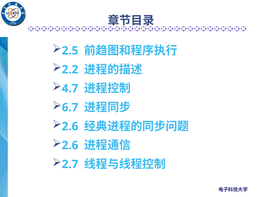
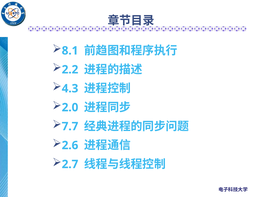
2.5: 2.5 -> 8.1
4.7: 4.7 -> 4.3
6.7: 6.7 -> 2.0
2.6 at (70, 126): 2.6 -> 7.7
